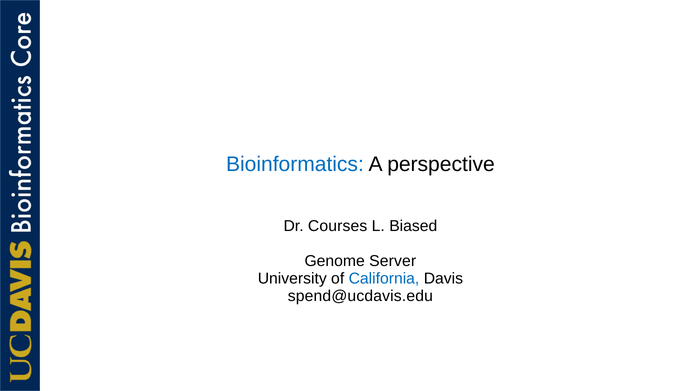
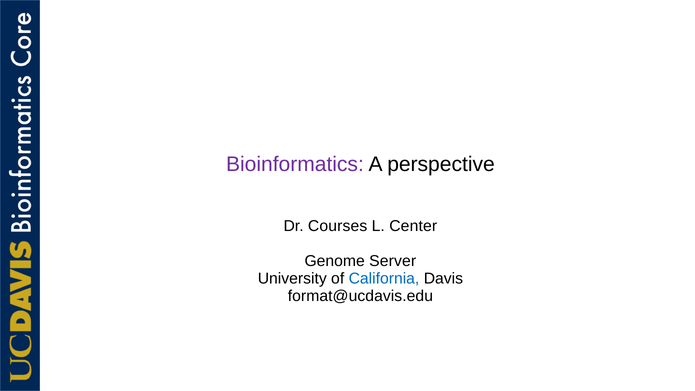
Bioinformatics colour: blue -> purple
Biased: Biased -> Center
spend@ucdavis.edu: spend@ucdavis.edu -> format@ucdavis.edu
